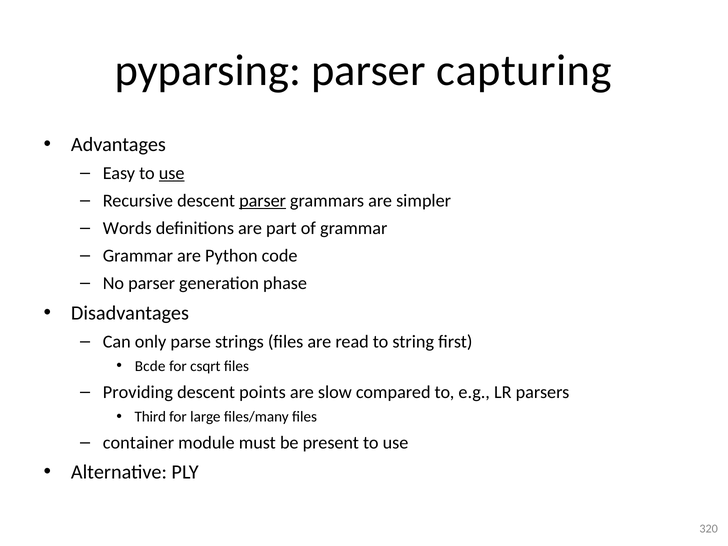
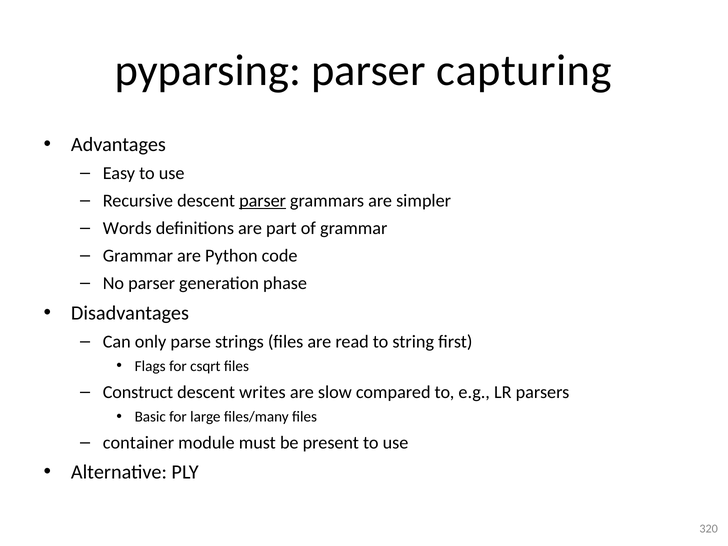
use at (172, 173) underline: present -> none
Bcde: Bcde -> Flags
Providing: Providing -> Construct
points: points -> writes
Third: Third -> Basic
